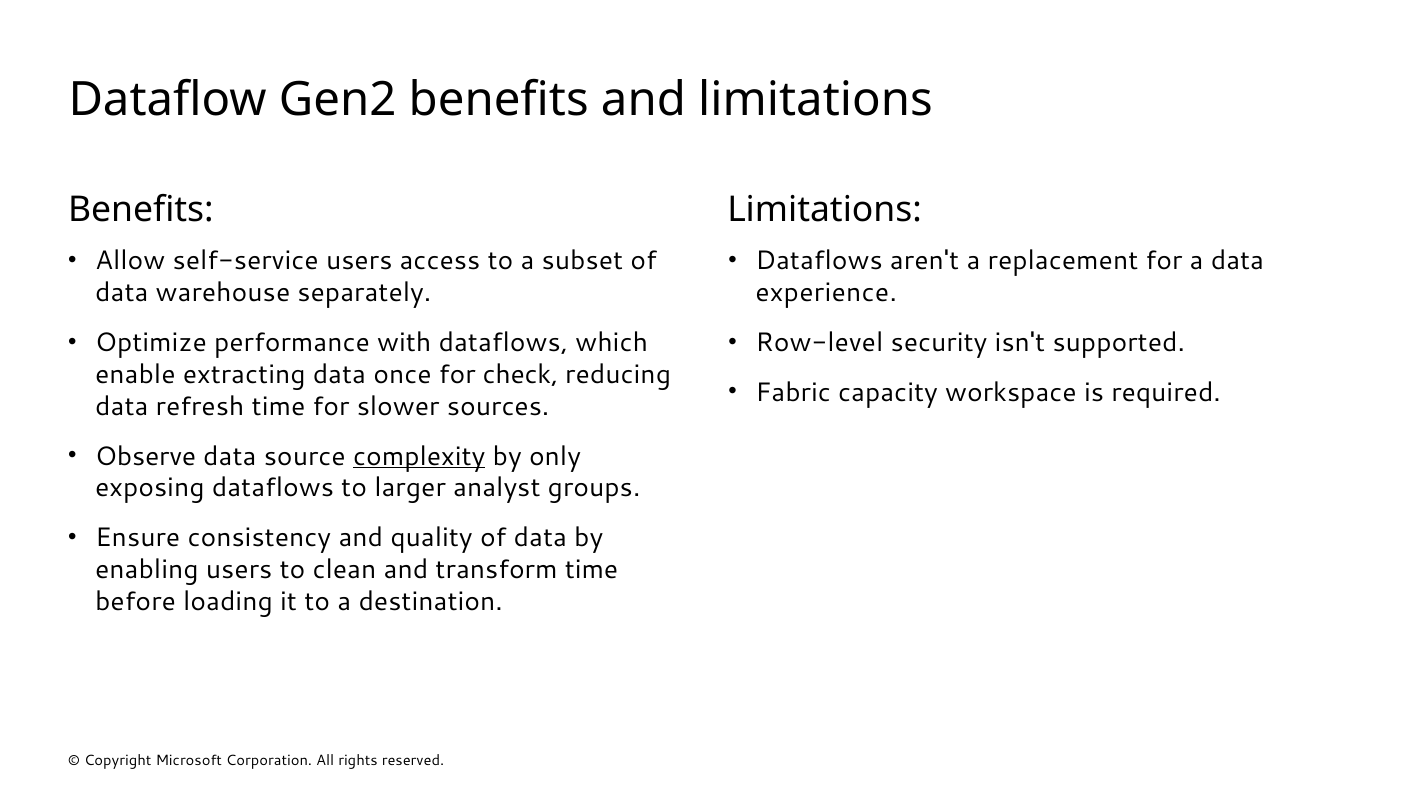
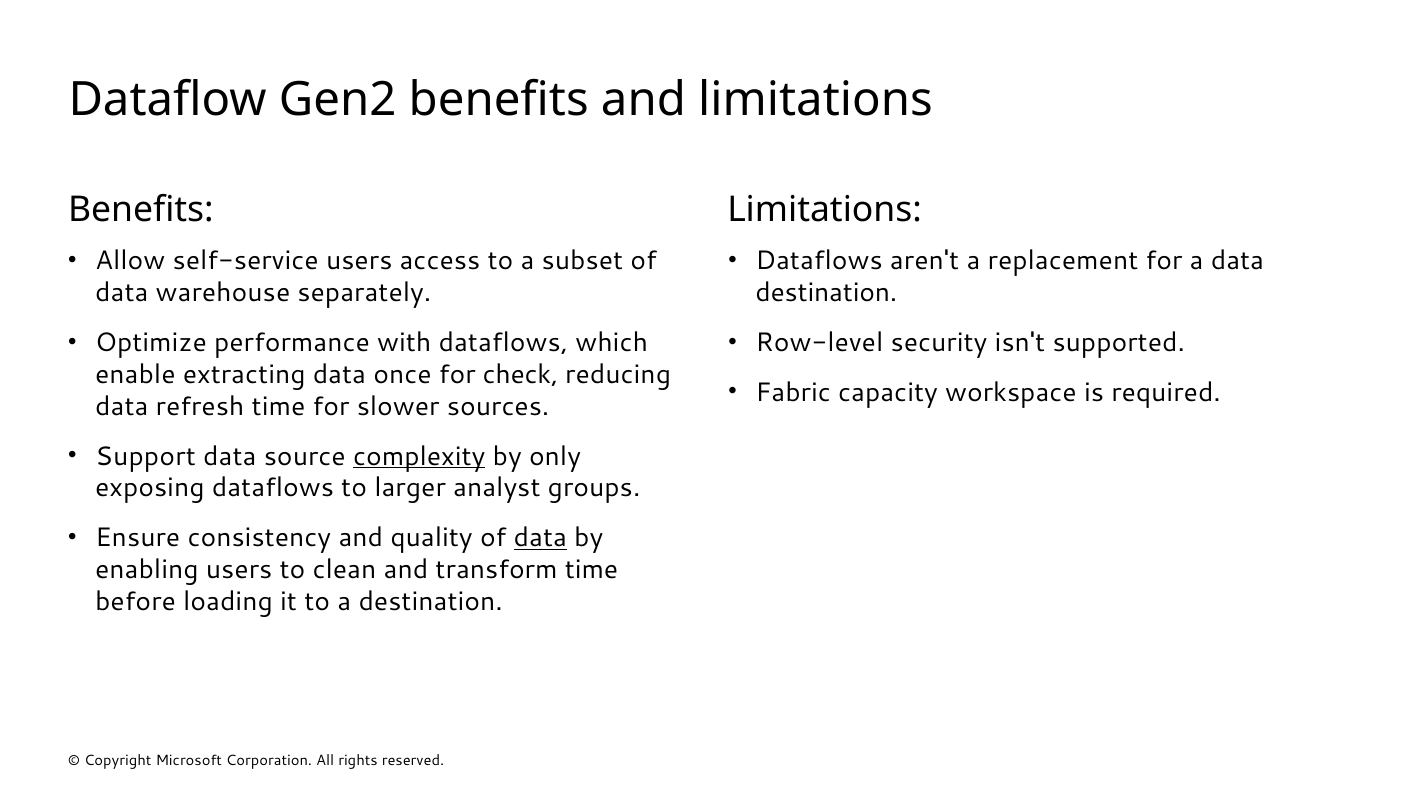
experience at (826, 293): experience -> destination
Observe: Observe -> Support
data at (540, 538) underline: none -> present
